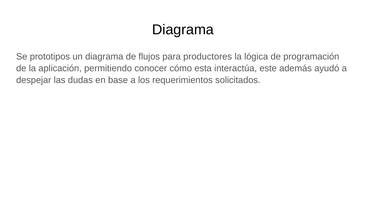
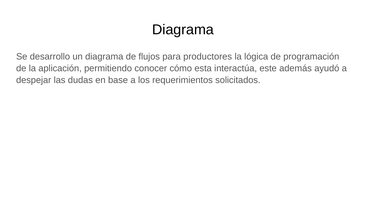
prototipos: prototipos -> desarrollo
